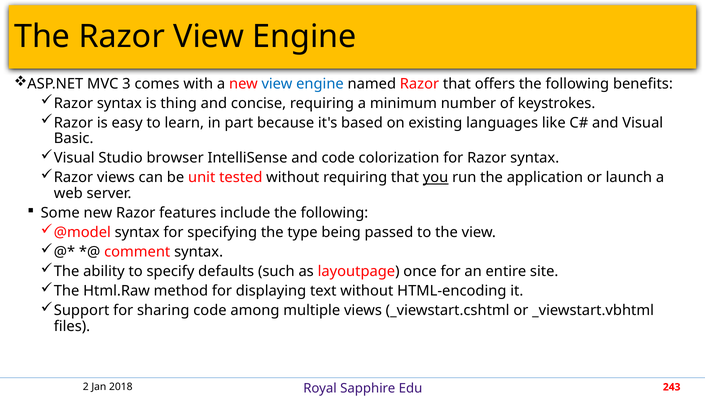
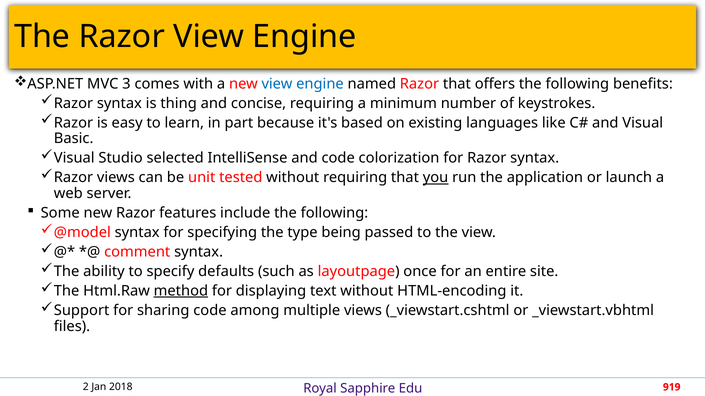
browser: browser -> selected
method underline: none -> present
243: 243 -> 919
